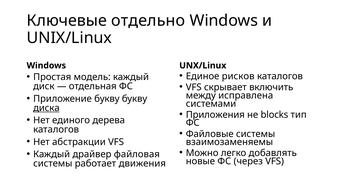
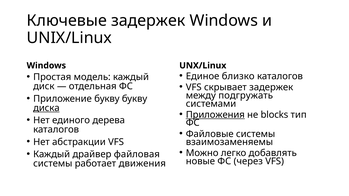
Ключевые отдельно: отдельно -> задержек
рисков: рисков -> близко
скрывает включить: включить -> задержек
исправлена: исправлена -> подгружать
Приложения underline: none -> present
